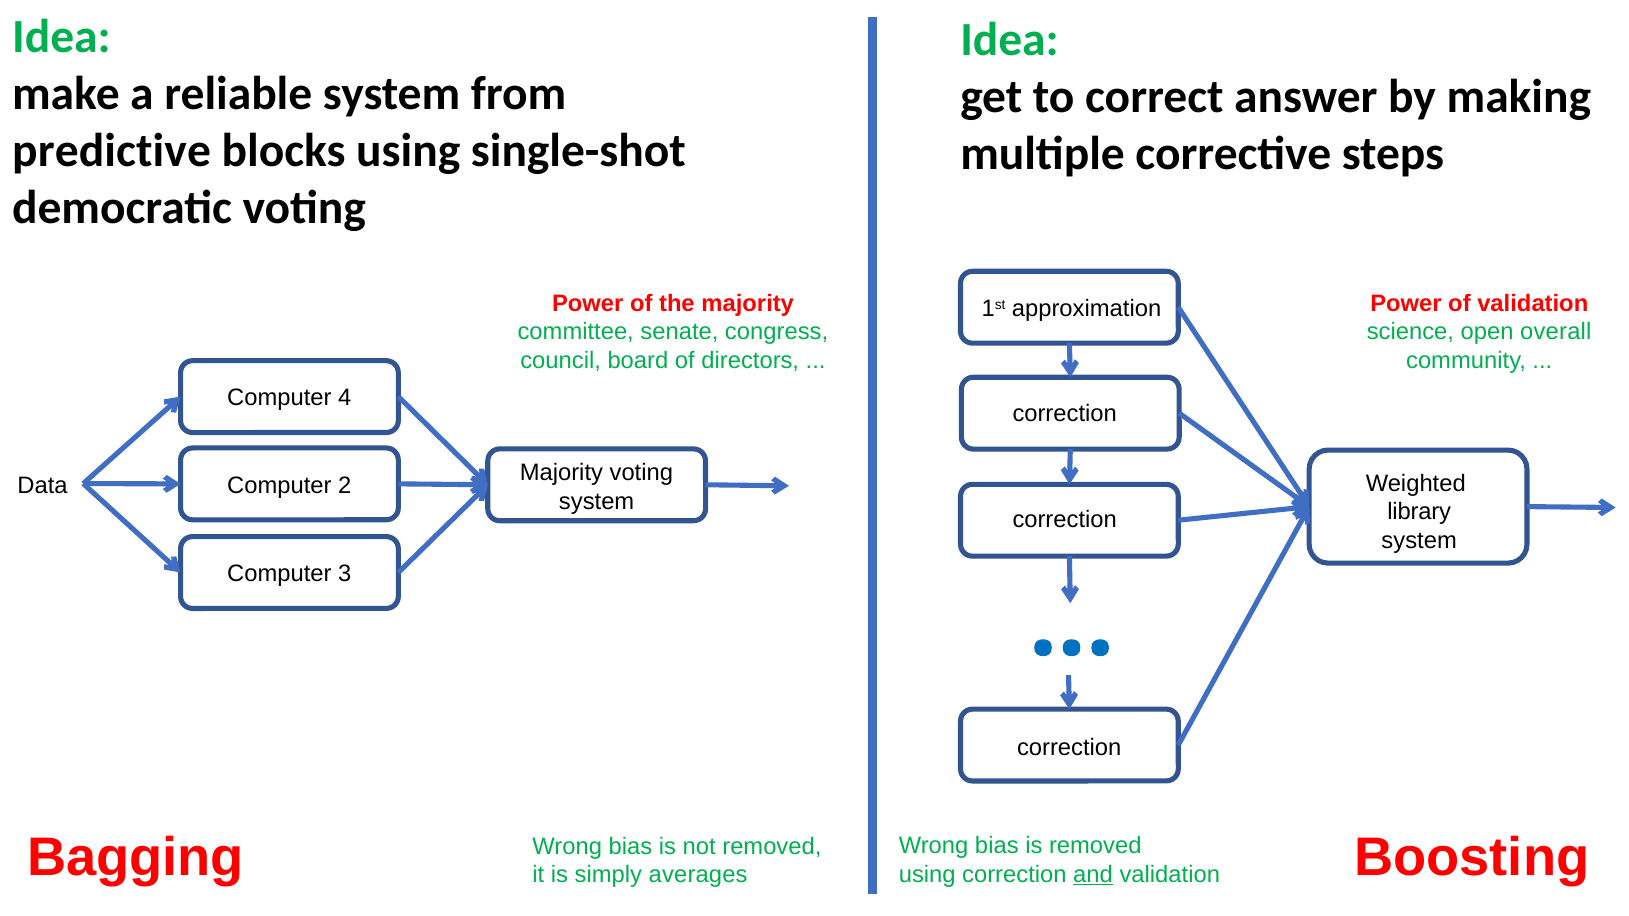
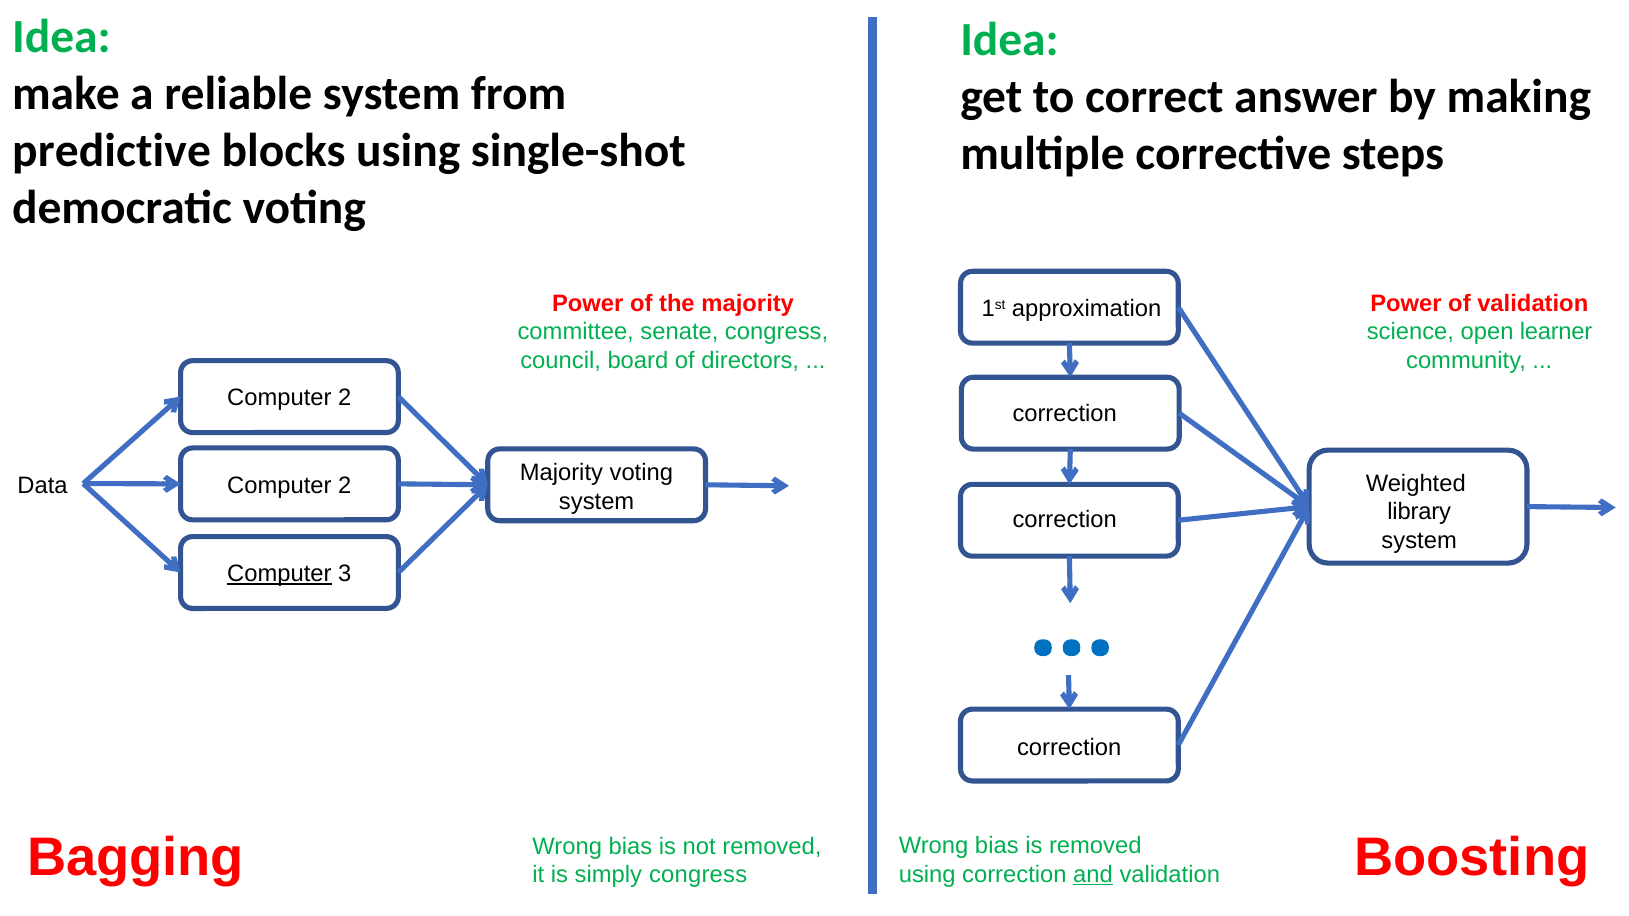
overall: overall -> learner
4 at (345, 398): 4 -> 2
Computer at (279, 574) underline: none -> present
simply averages: averages -> congress
